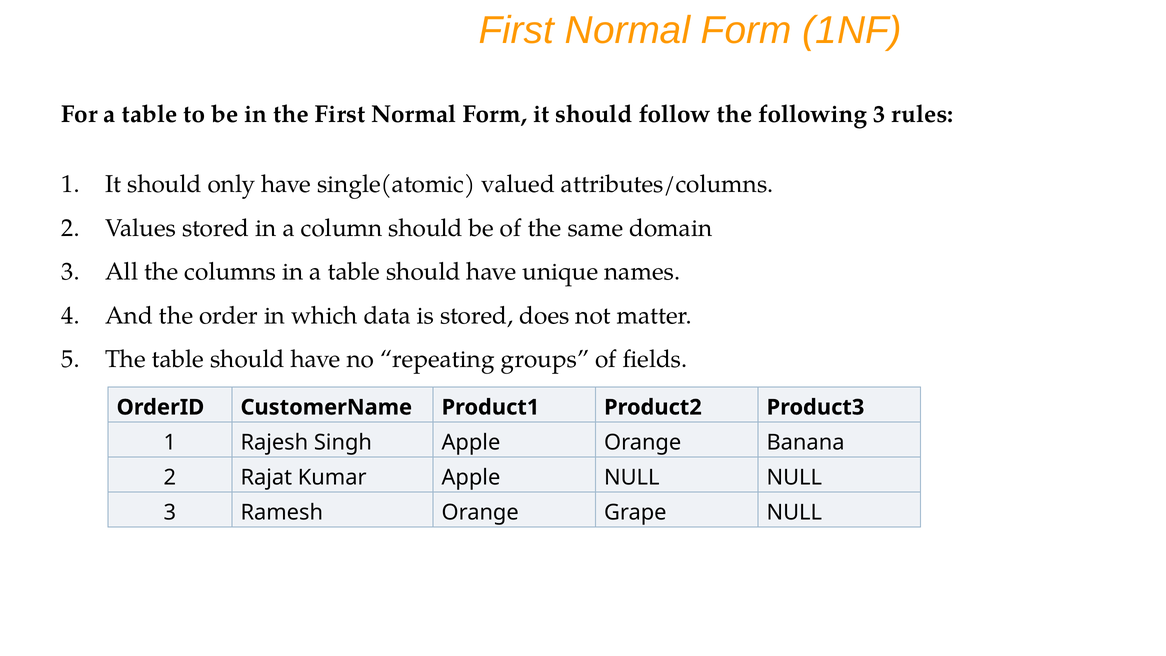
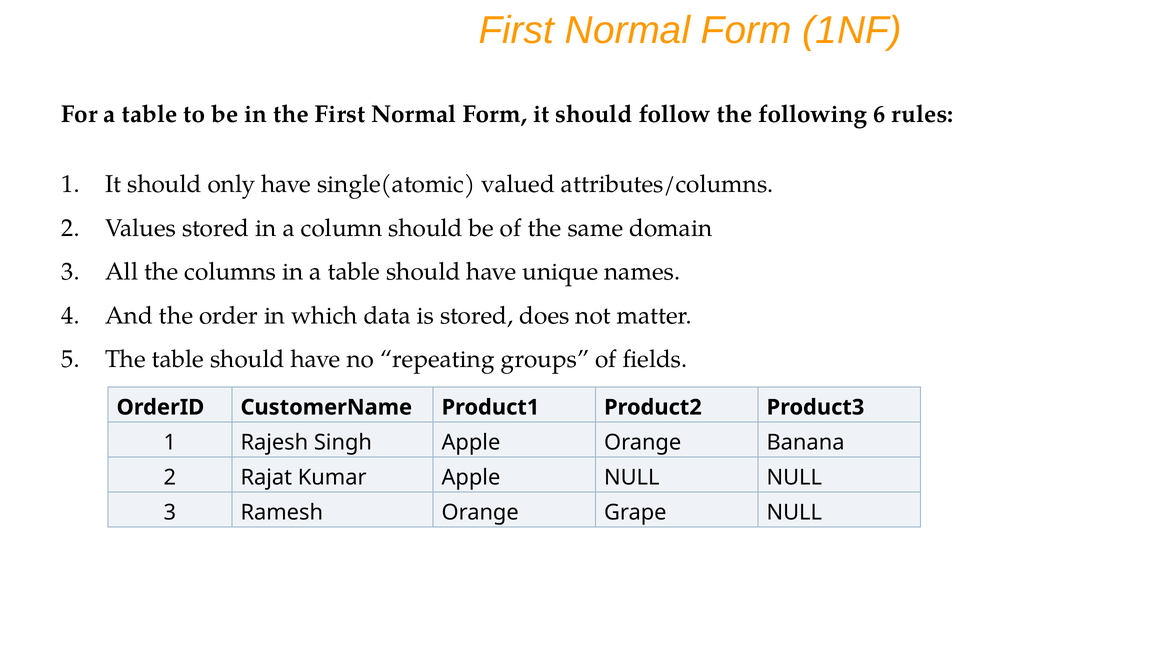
following 3: 3 -> 6
